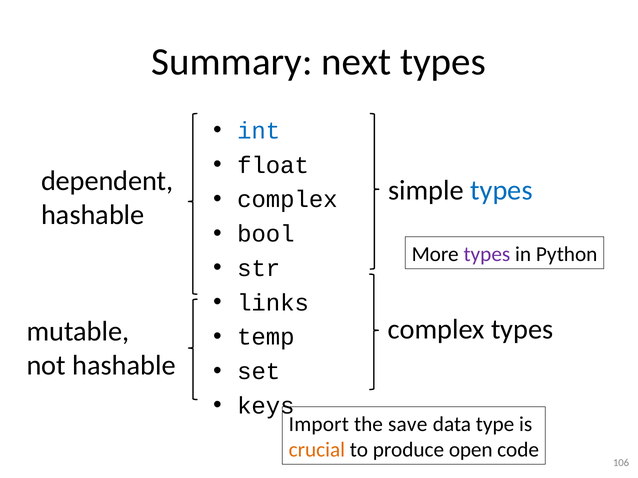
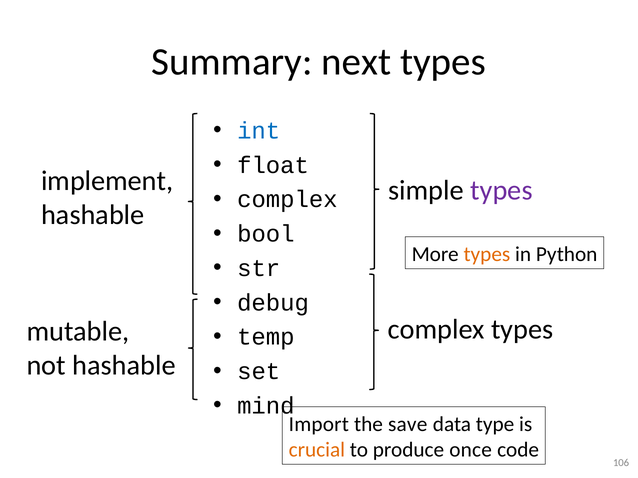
dependent: dependent -> implement
types at (501, 190) colour: blue -> purple
types at (487, 255) colour: purple -> orange
links: links -> debug
keys: keys -> mind
open: open -> once
